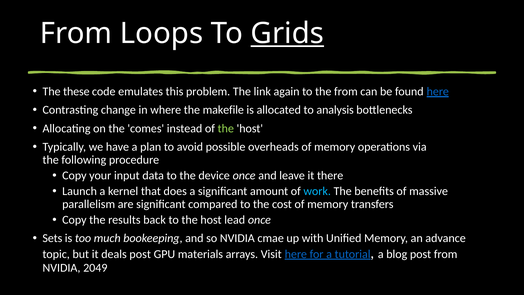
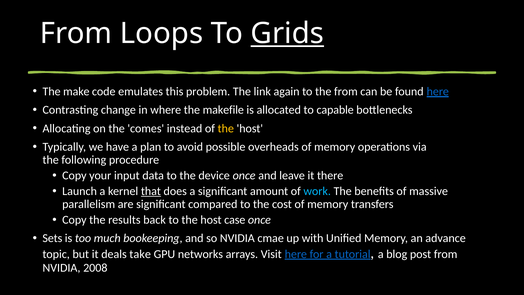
these: these -> make
analysis: analysis -> capable
the at (226, 128) colour: light green -> yellow
that underline: none -> present
lead: lead -> case
deals post: post -> take
materials: materials -> networks
2049: 2049 -> 2008
